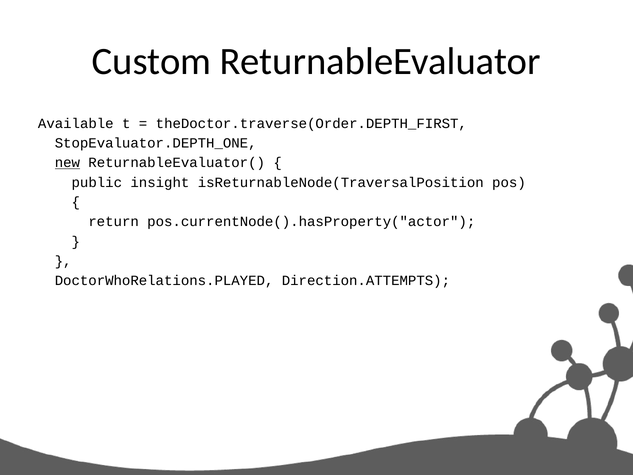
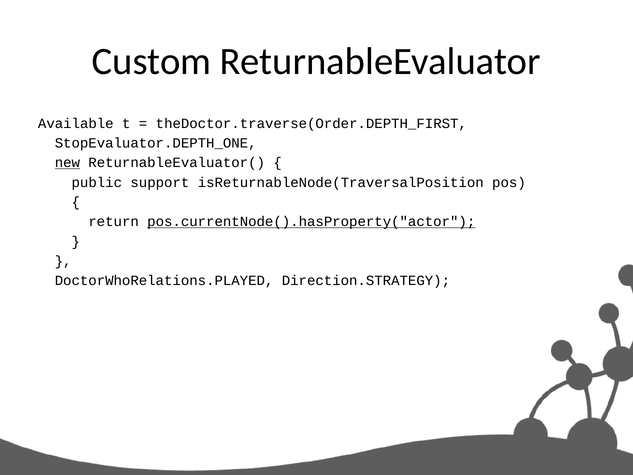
insight: insight -> support
pos.currentNode().hasProperty("actor underline: none -> present
Direction.ATTEMPTS: Direction.ATTEMPTS -> Direction.STRATEGY
